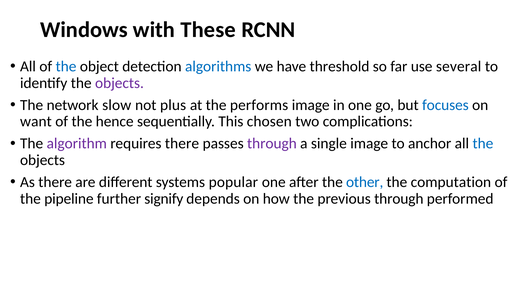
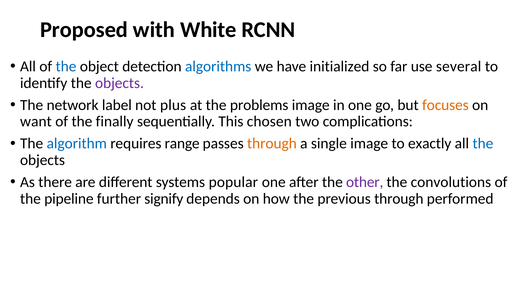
Windows: Windows -> Proposed
These: These -> White
threshold: threshold -> initialized
slow: slow -> label
performs: performs -> problems
focuses colour: blue -> orange
hence: hence -> finally
algorithm colour: purple -> blue
requires there: there -> range
through at (272, 144) colour: purple -> orange
anchor: anchor -> exactly
other colour: blue -> purple
computation: computation -> convolutions
